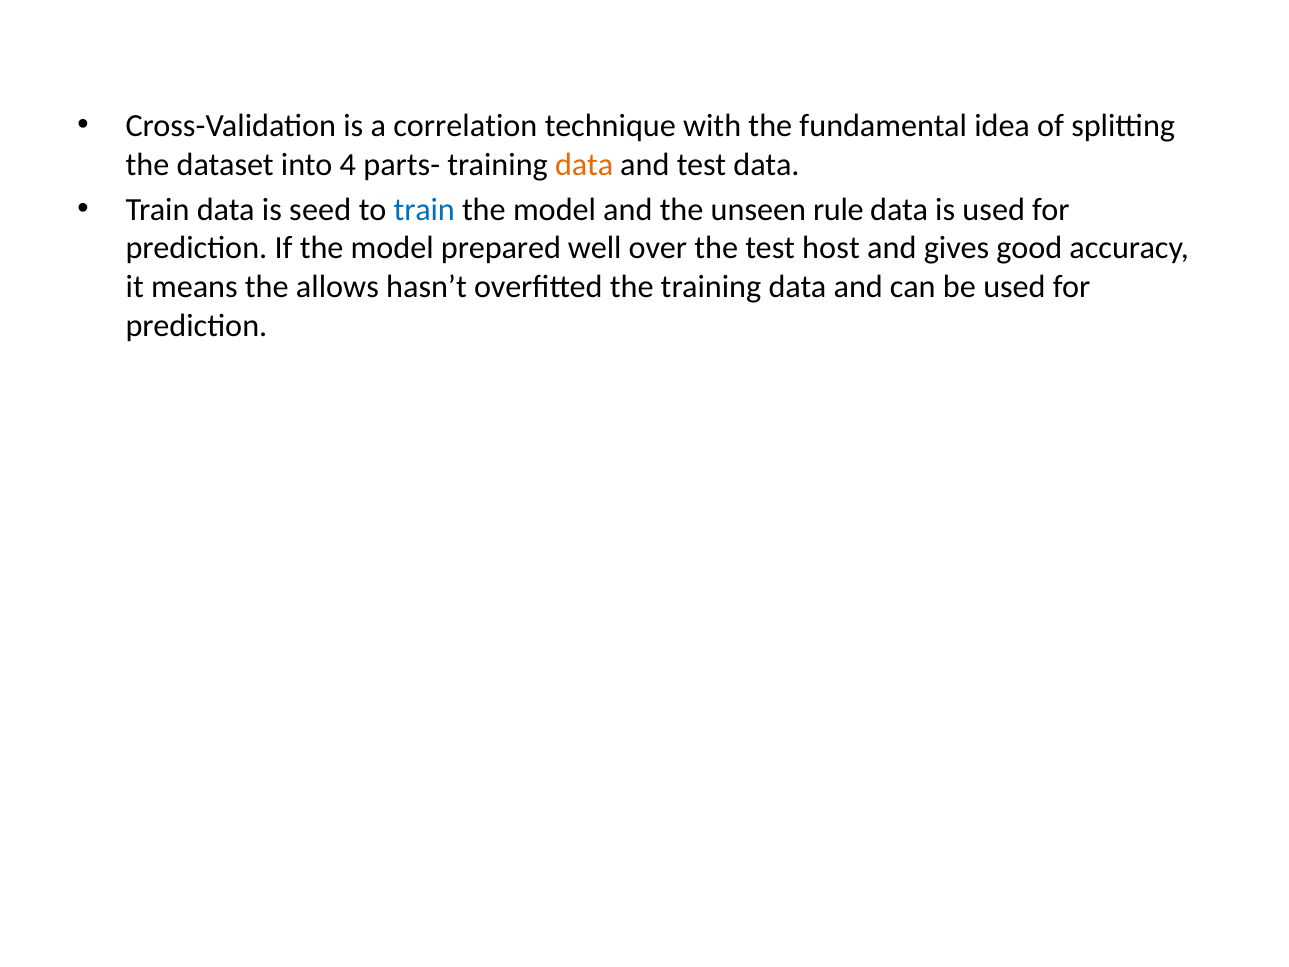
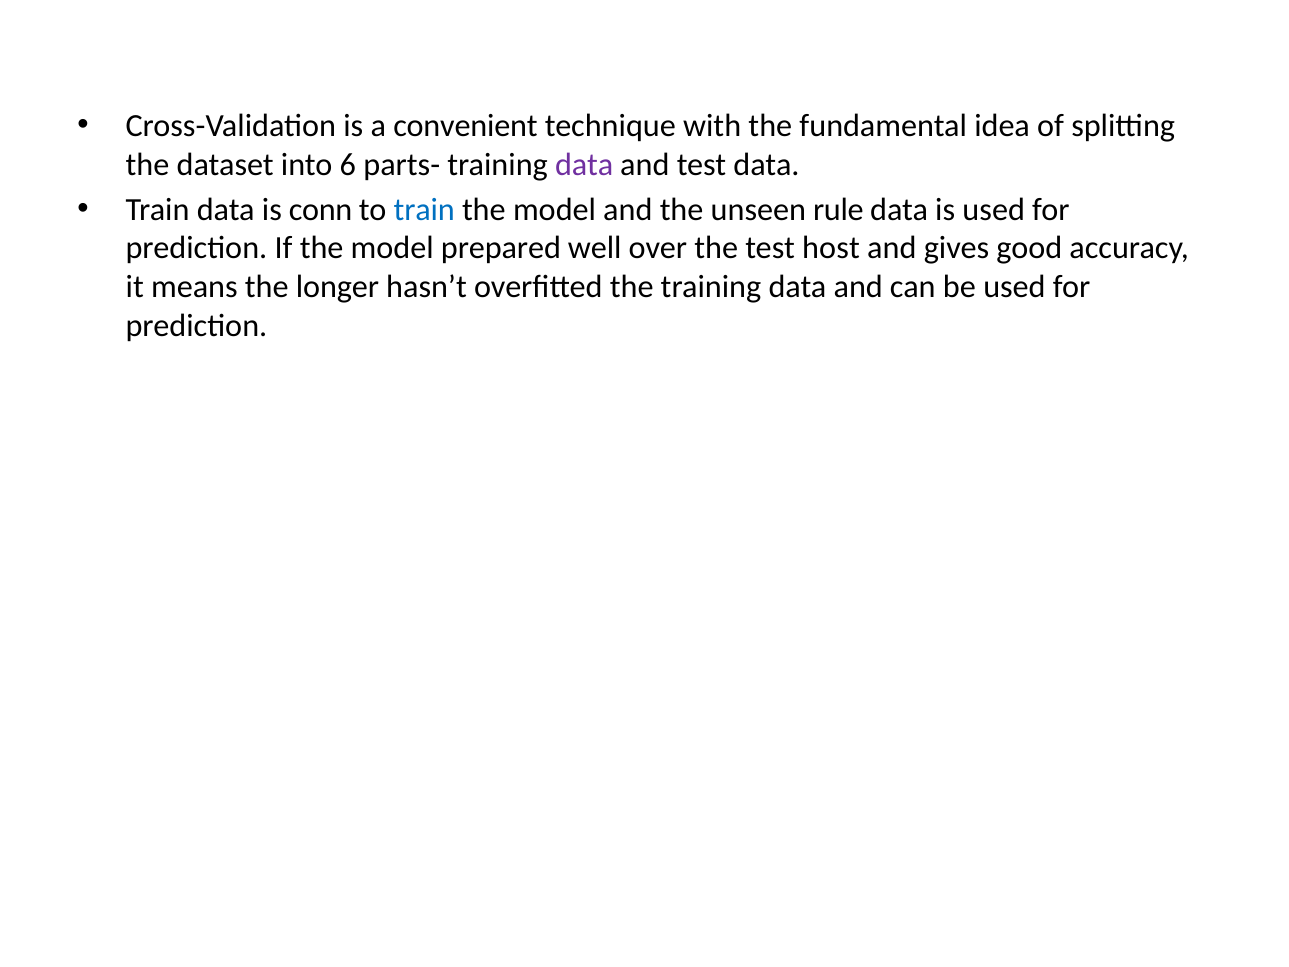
correlation: correlation -> convenient
4: 4 -> 6
data at (584, 164) colour: orange -> purple
seed: seed -> conn
allows: allows -> longer
